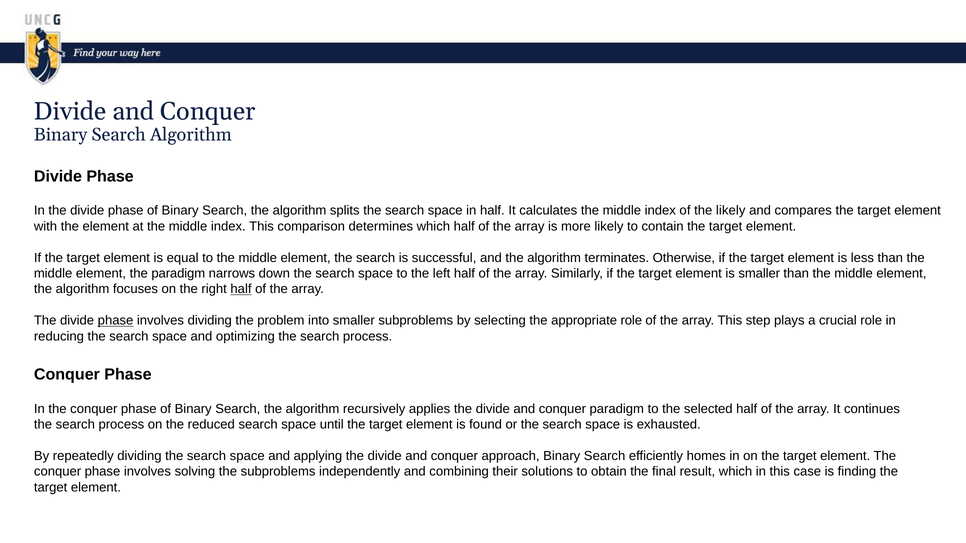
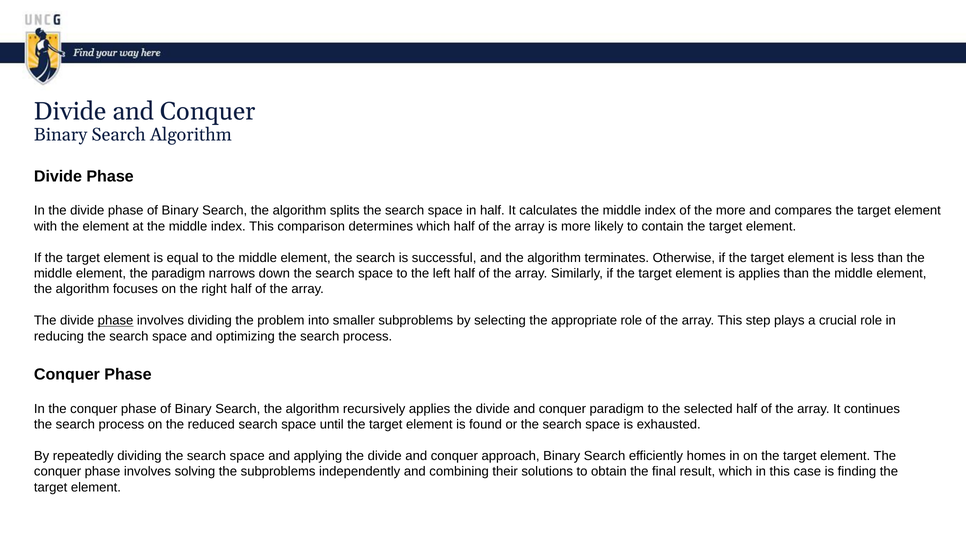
the likely: likely -> more
is smaller: smaller -> applies
half at (241, 289) underline: present -> none
